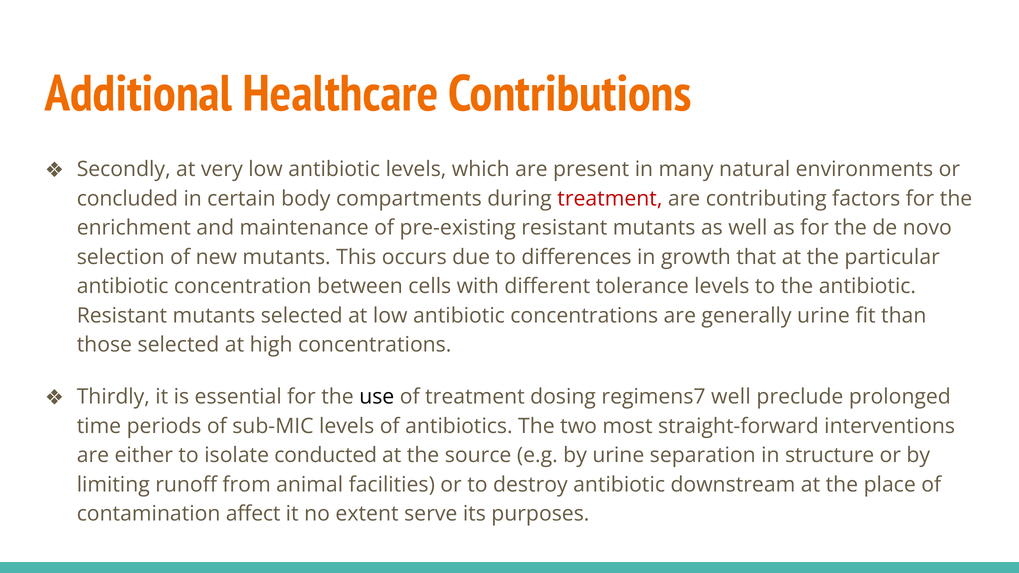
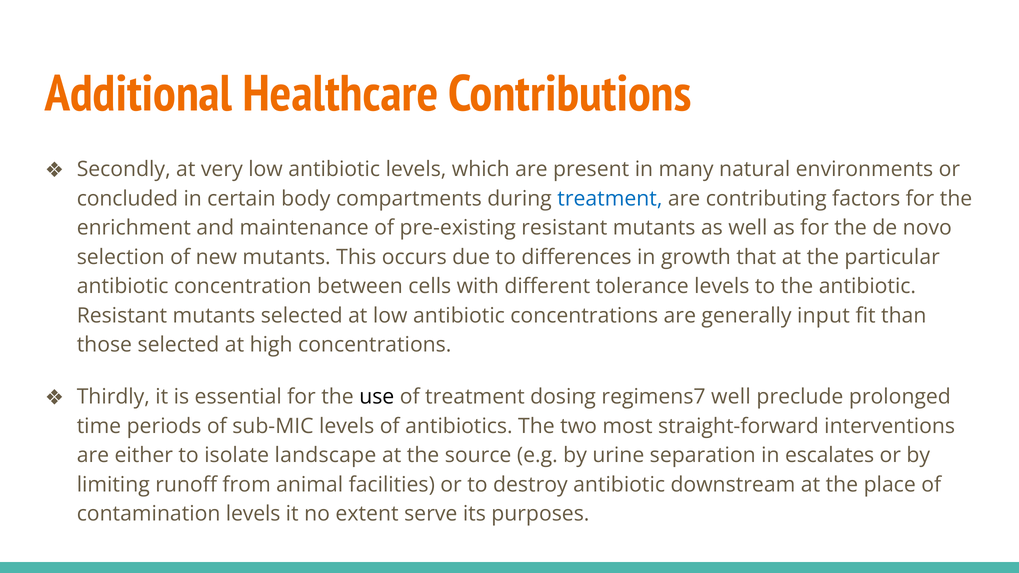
treatment at (610, 199) colour: red -> blue
generally urine: urine -> input
conducted: conducted -> landscape
structure: structure -> escalates
contamination affect: affect -> levels
